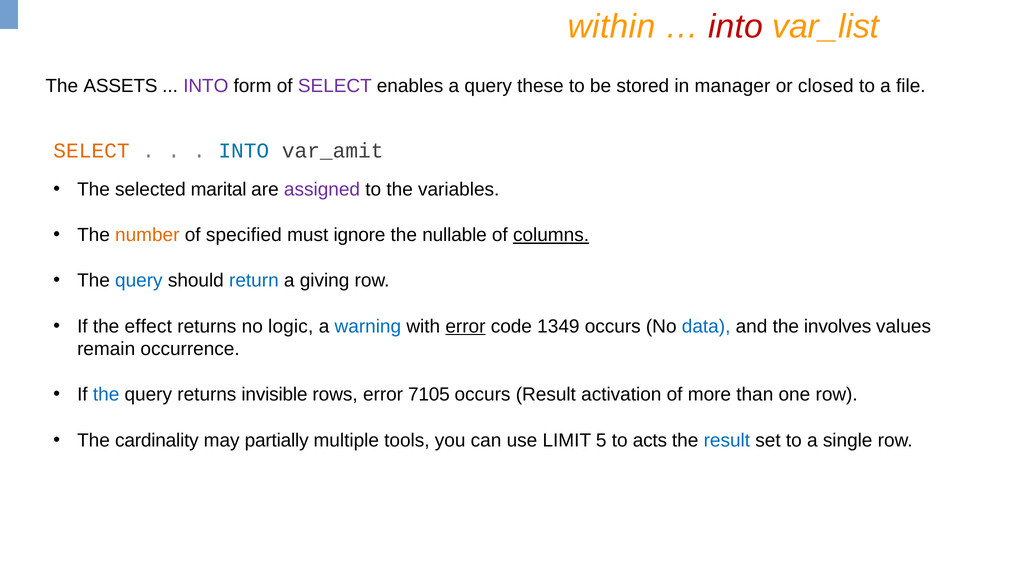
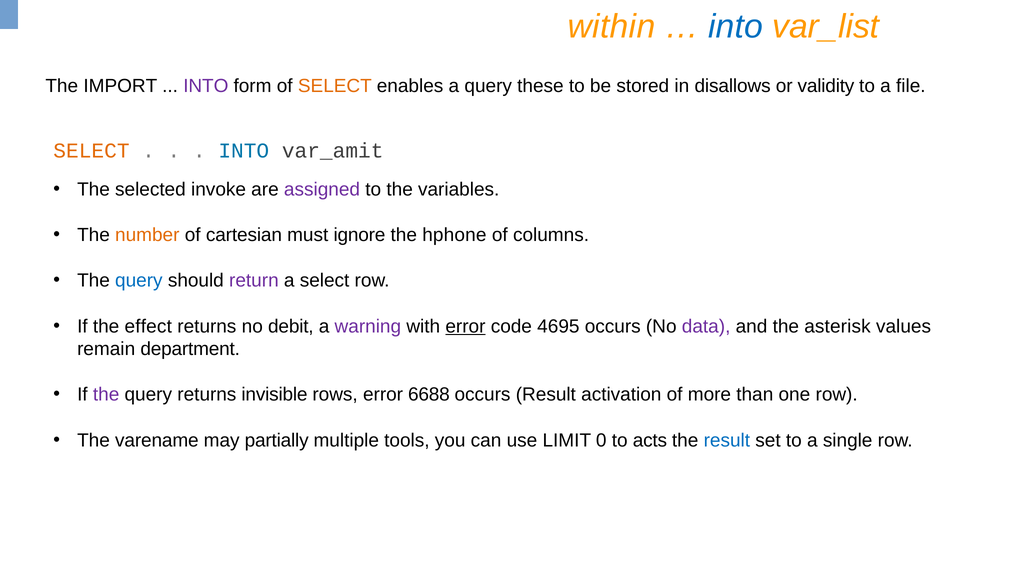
into at (736, 26) colour: red -> blue
ASSETS: ASSETS -> IMPORT
SELECT at (335, 86) colour: purple -> orange
manager: manager -> disallows
closed: closed -> validity
marital: marital -> invoke
specified: specified -> cartesian
nullable: nullable -> hphone
columns underline: present -> none
return colour: blue -> purple
a giving: giving -> select
logic: logic -> debit
warning colour: blue -> purple
1349: 1349 -> 4695
data colour: blue -> purple
involves: involves -> asterisk
occurrence: occurrence -> department
the at (106, 395) colour: blue -> purple
7105: 7105 -> 6688
cardinality: cardinality -> varename
5: 5 -> 0
